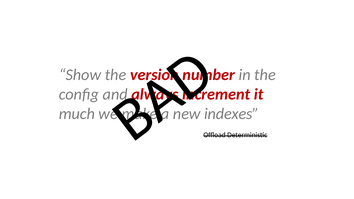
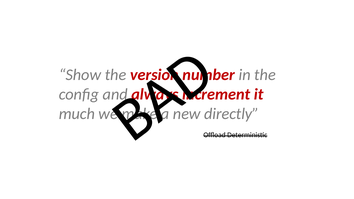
indexes: indexes -> directly
